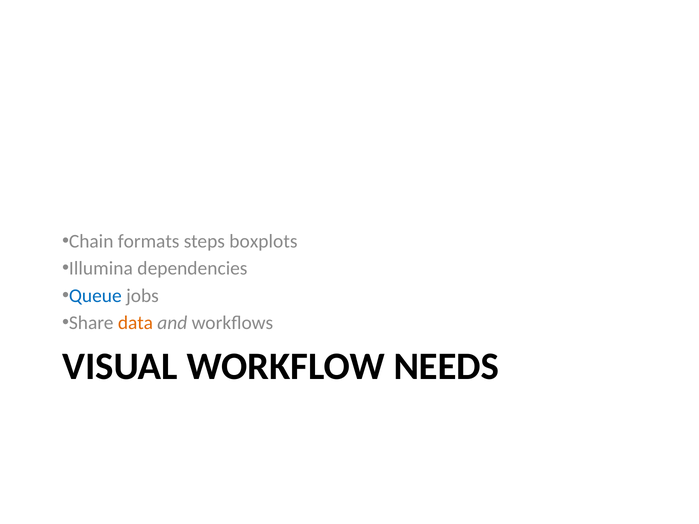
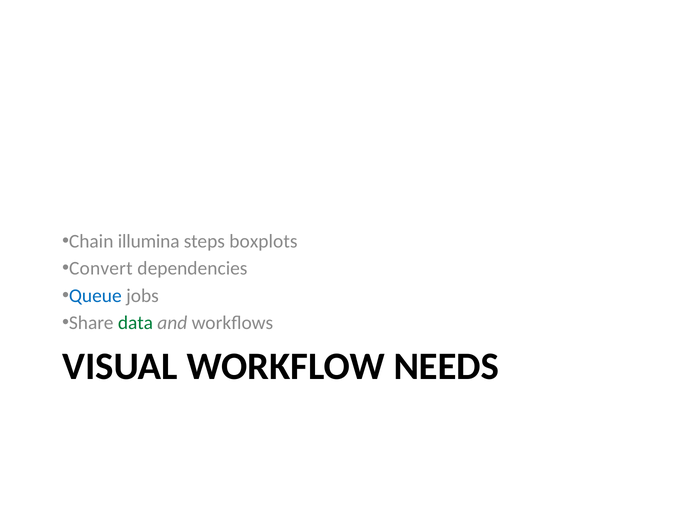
formats: formats -> illumina
Illumina: Illumina -> Convert
data colour: orange -> green
